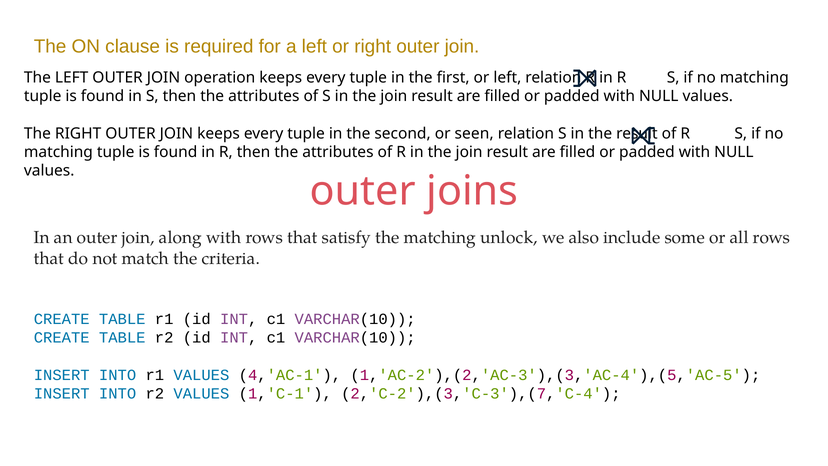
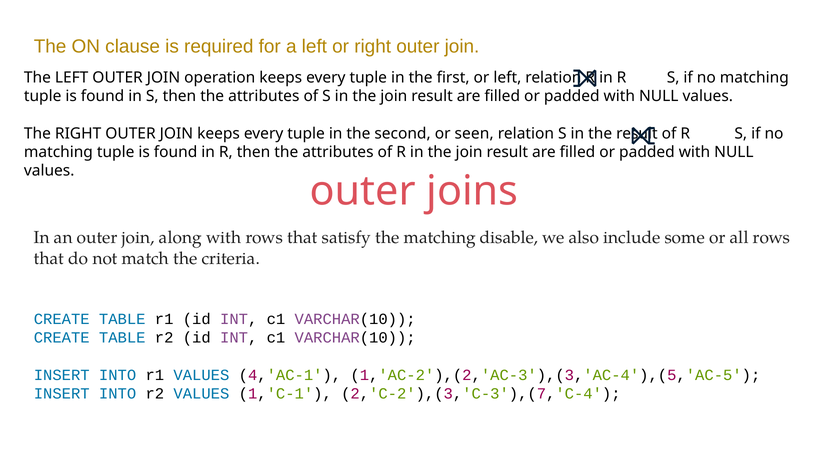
unlock: unlock -> disable
